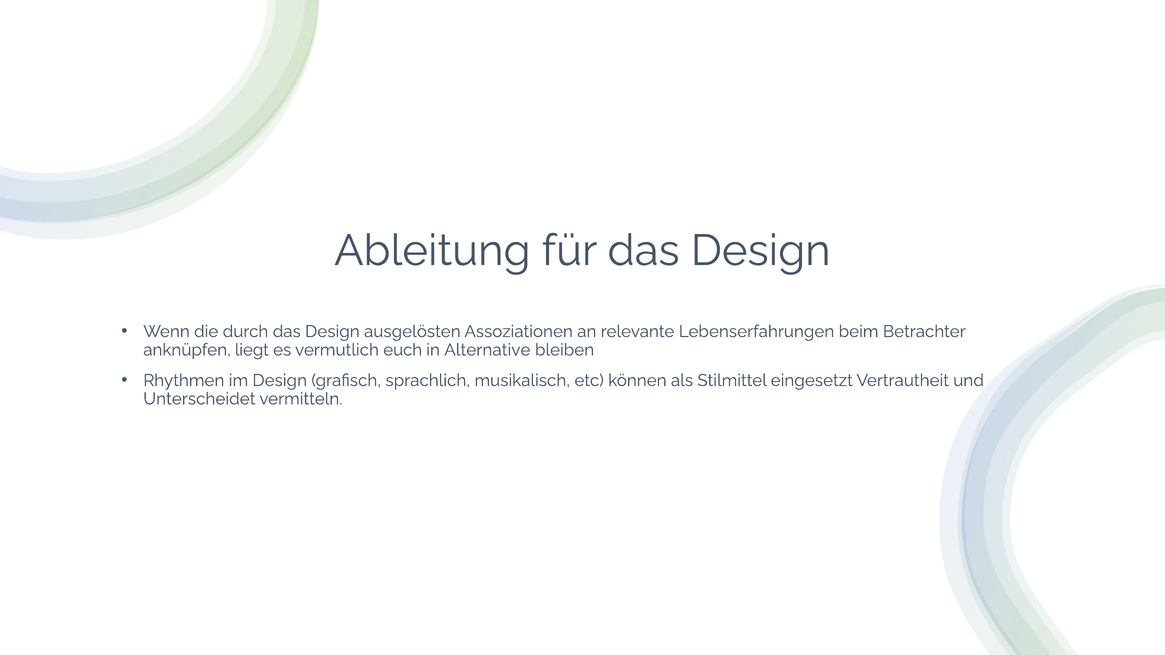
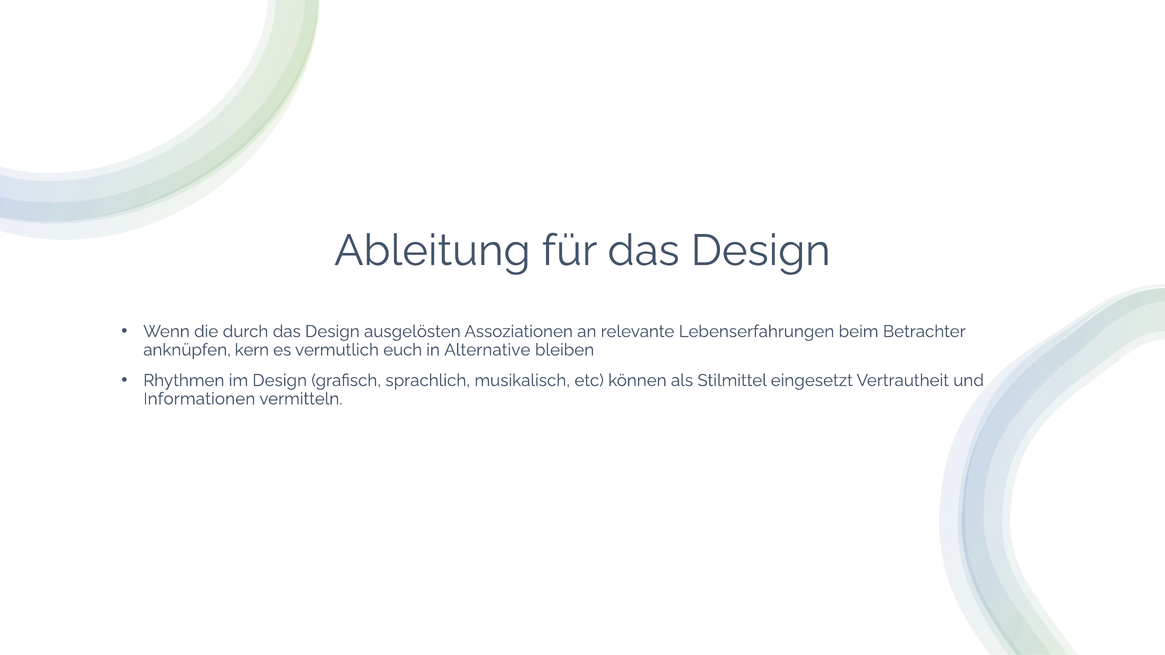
liegt: liegt -> kern
Unterscheidet: Unterscheidet -> Informationen
